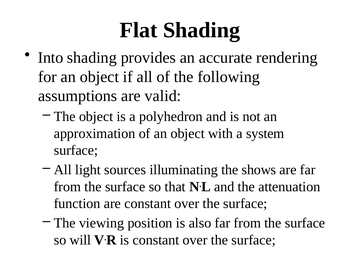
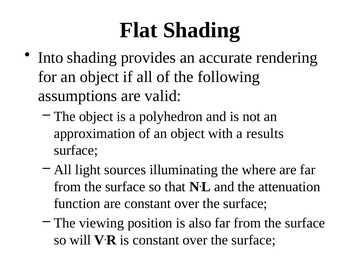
system: system -> results
shows: shows -> where
